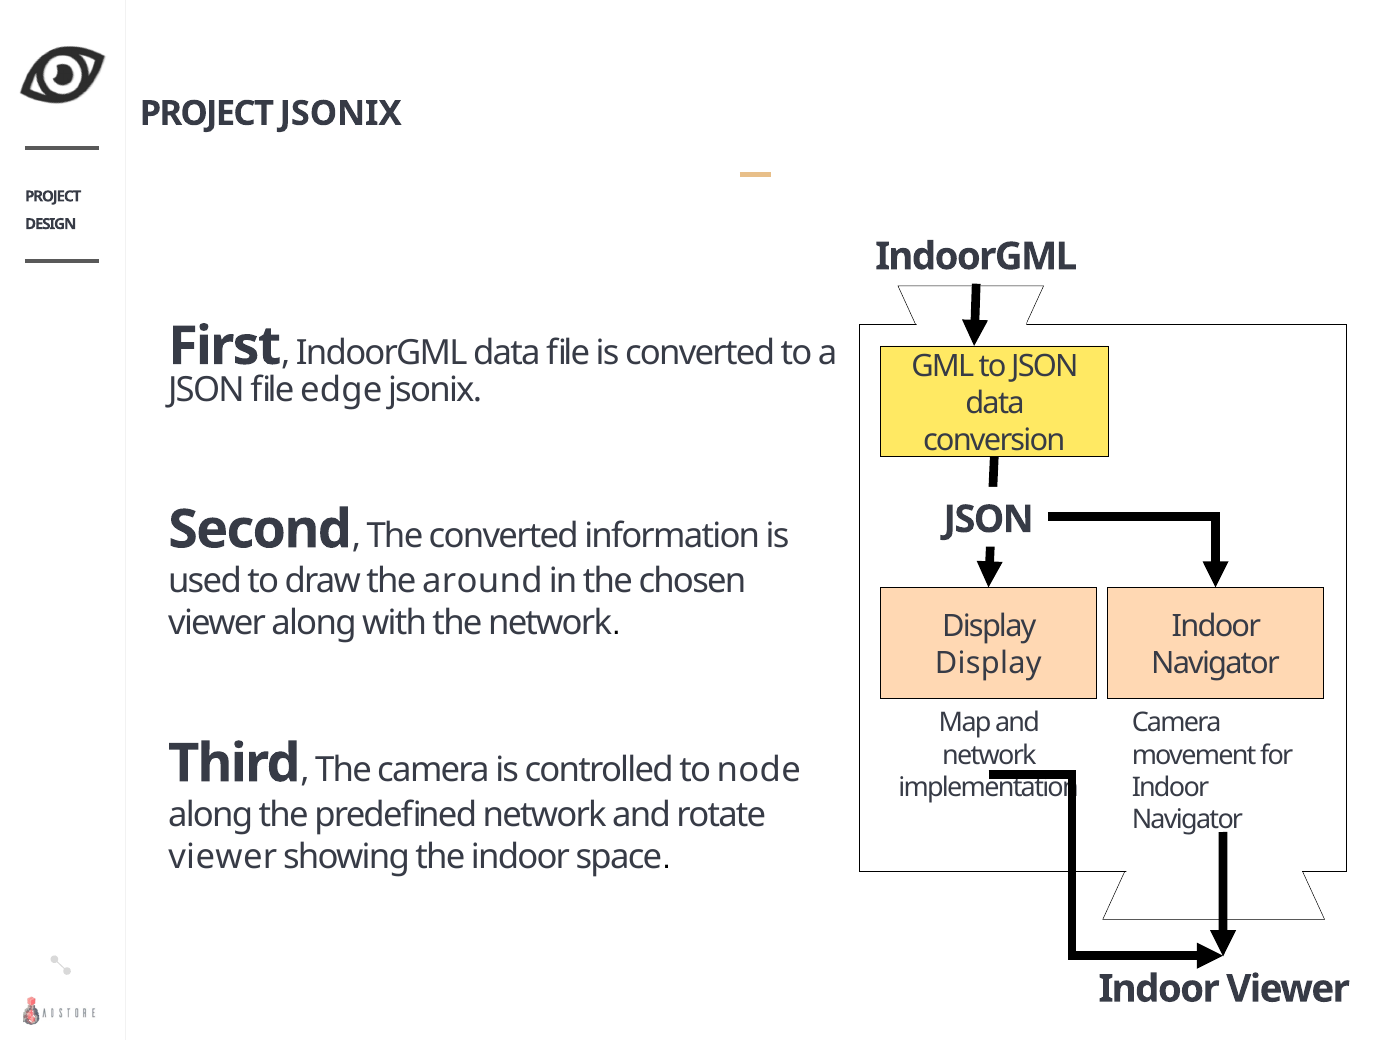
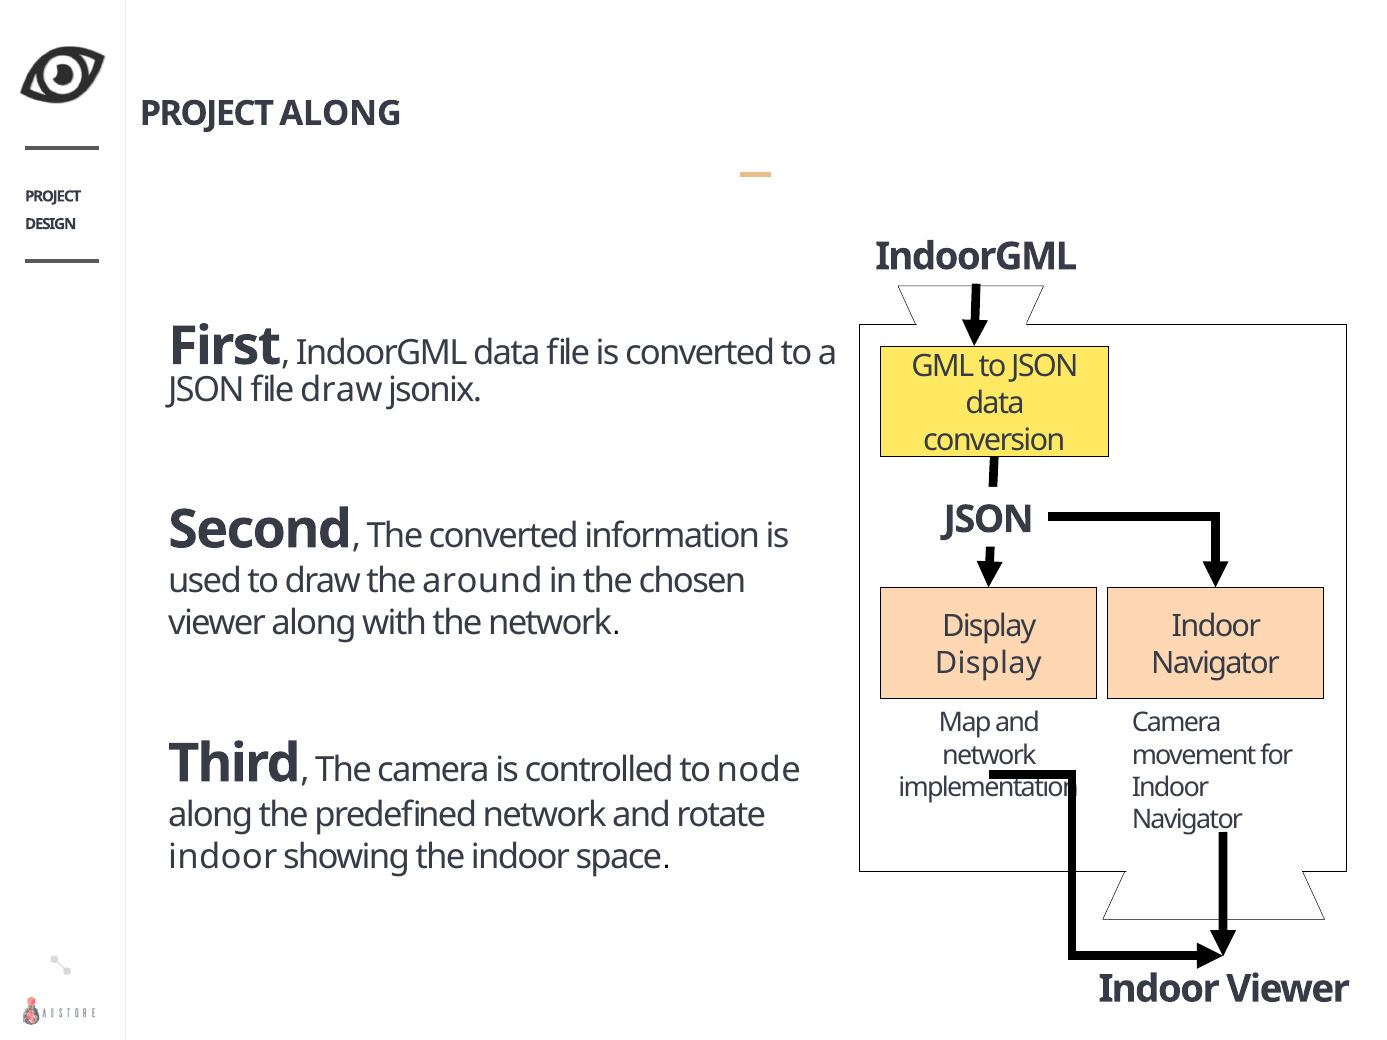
PROJECT JSONIX: JSONIX -> ALONG
file edge: edge -> draw
viewer at (223, 857): viewer -> indoor
